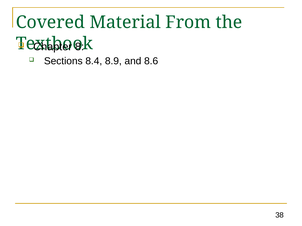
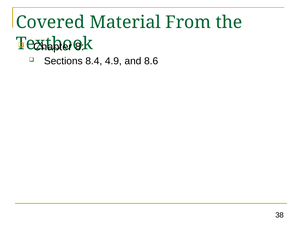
8.9: 8.9 -> 4.9
